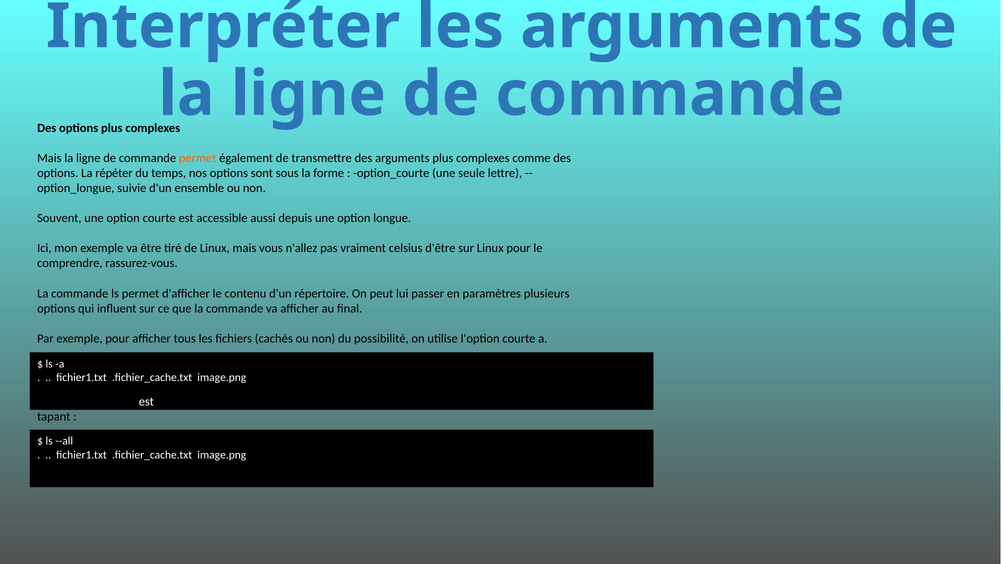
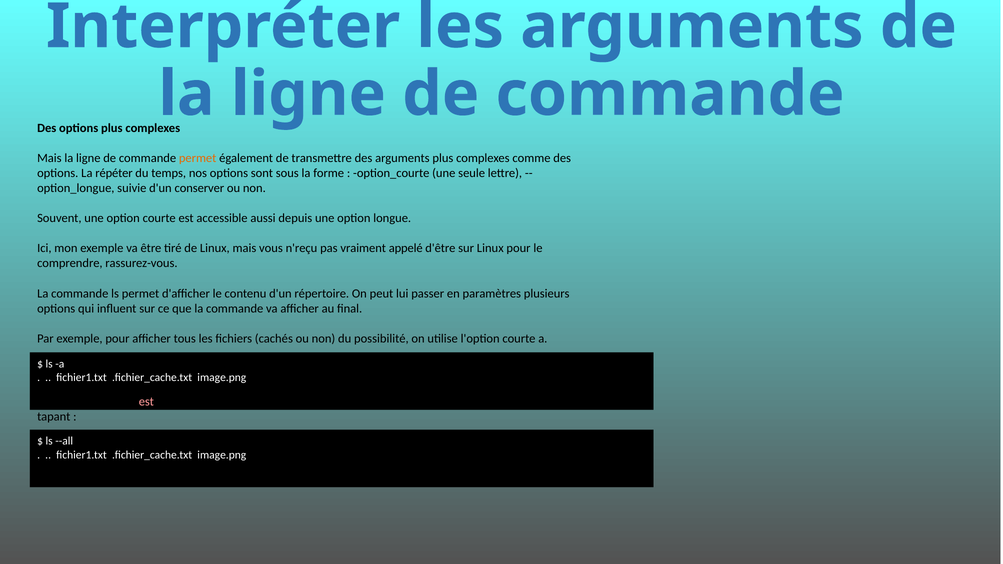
ensemble: ensemble -> conserver
n'allez: n'allez -> n'reçu
celsius: celsius -> appelé
est at (146, 402) colour: white -> pink
